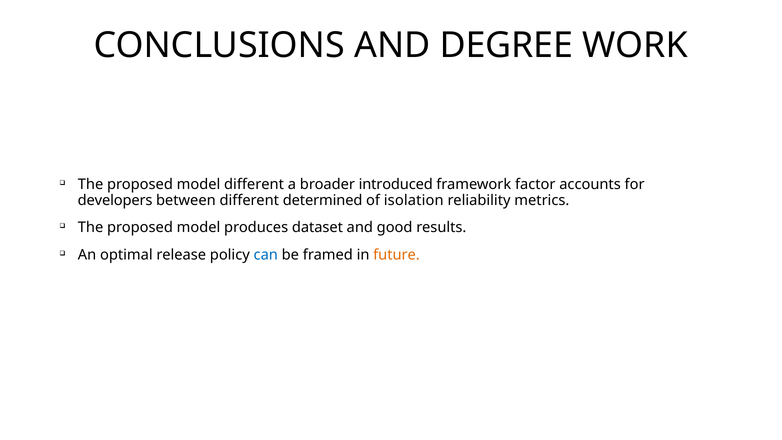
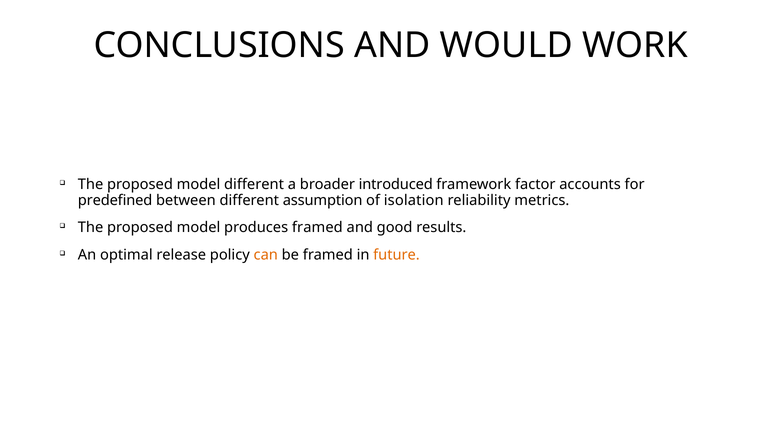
DEGREE: DEGREE -> WOULD
developers: developers -> predefined
determined: determined -> assumption
produces dataset: dataset -> framed
can colour: blue -> orange
